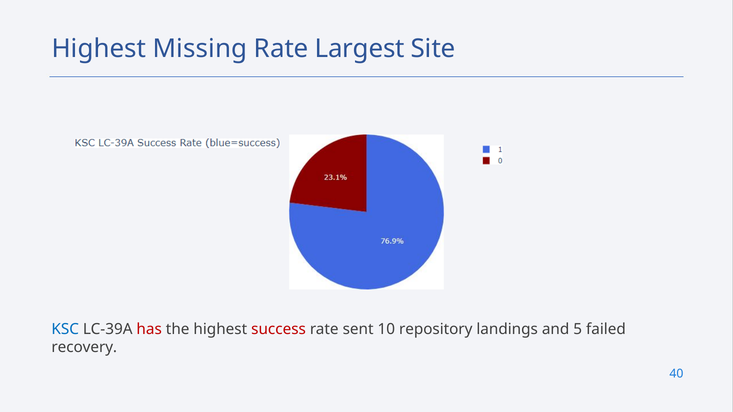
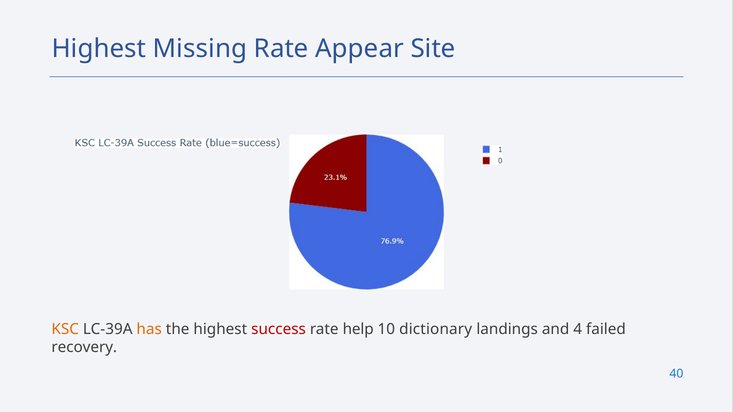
Largest: Largest -> Appear
KSC colour: blue -> orange
has colour: red -> orange
sent: sent -> help
repository: repository -> dictionary
5: 5 -> 4
